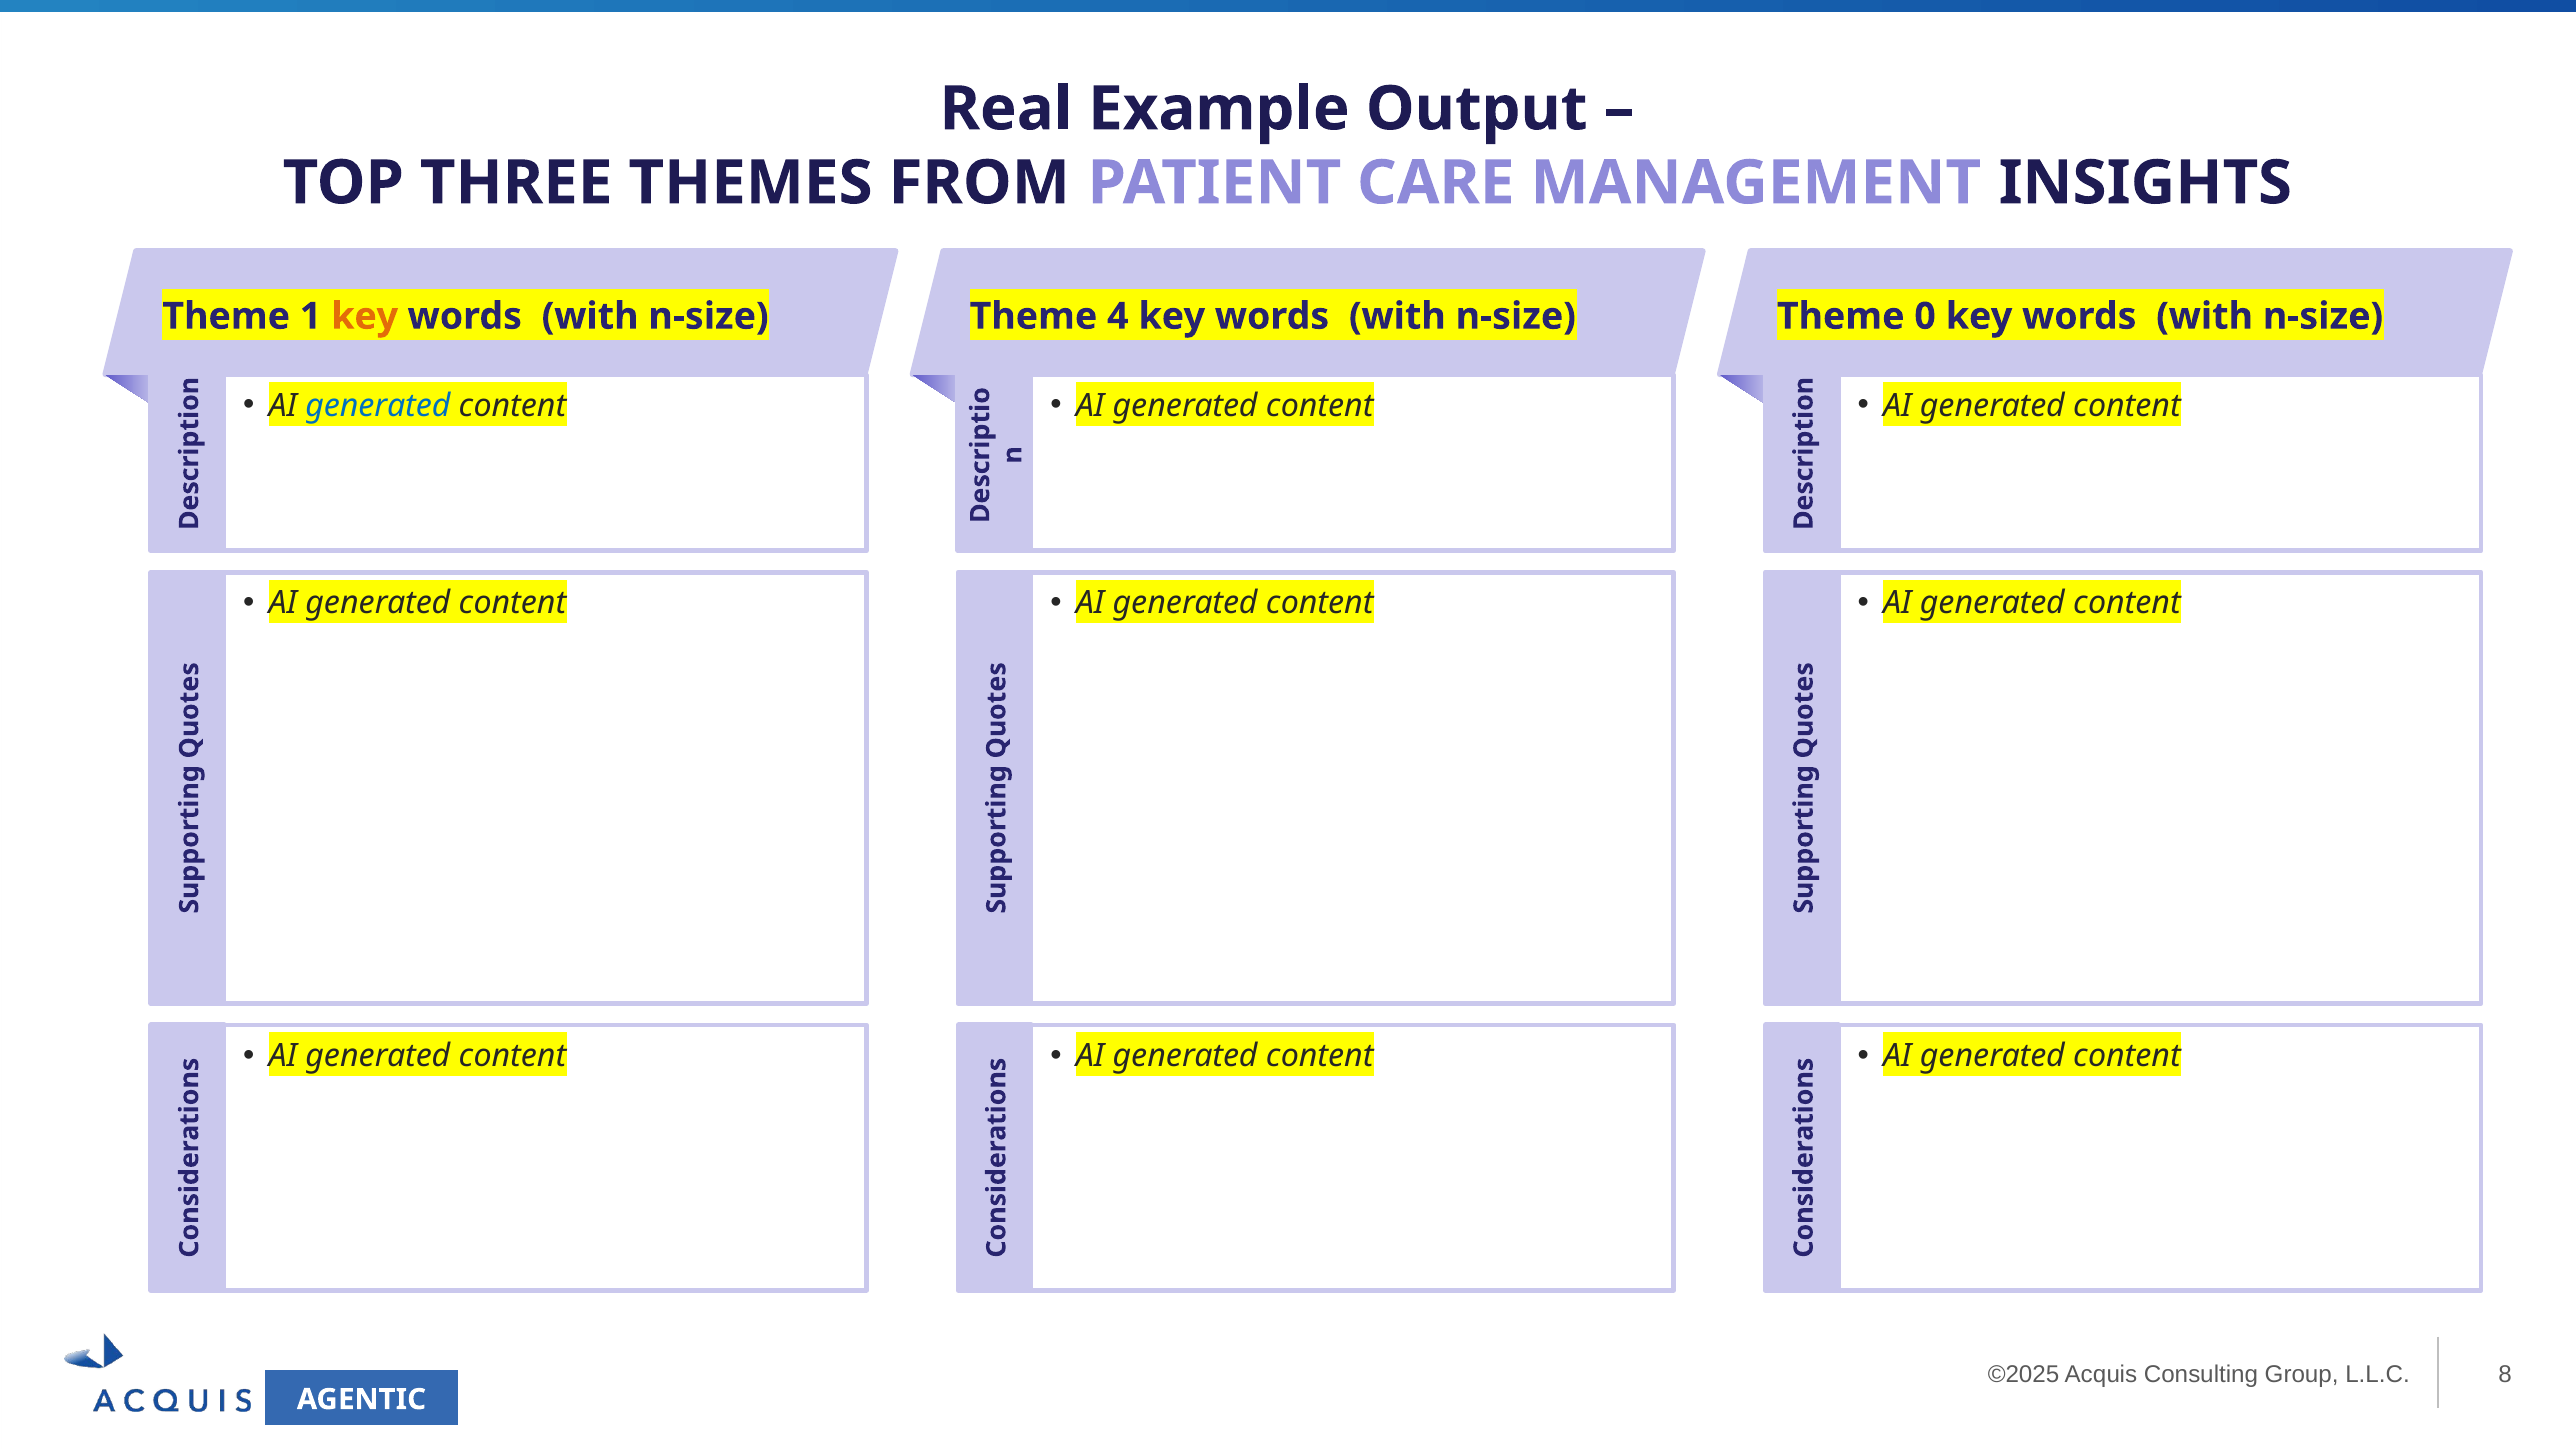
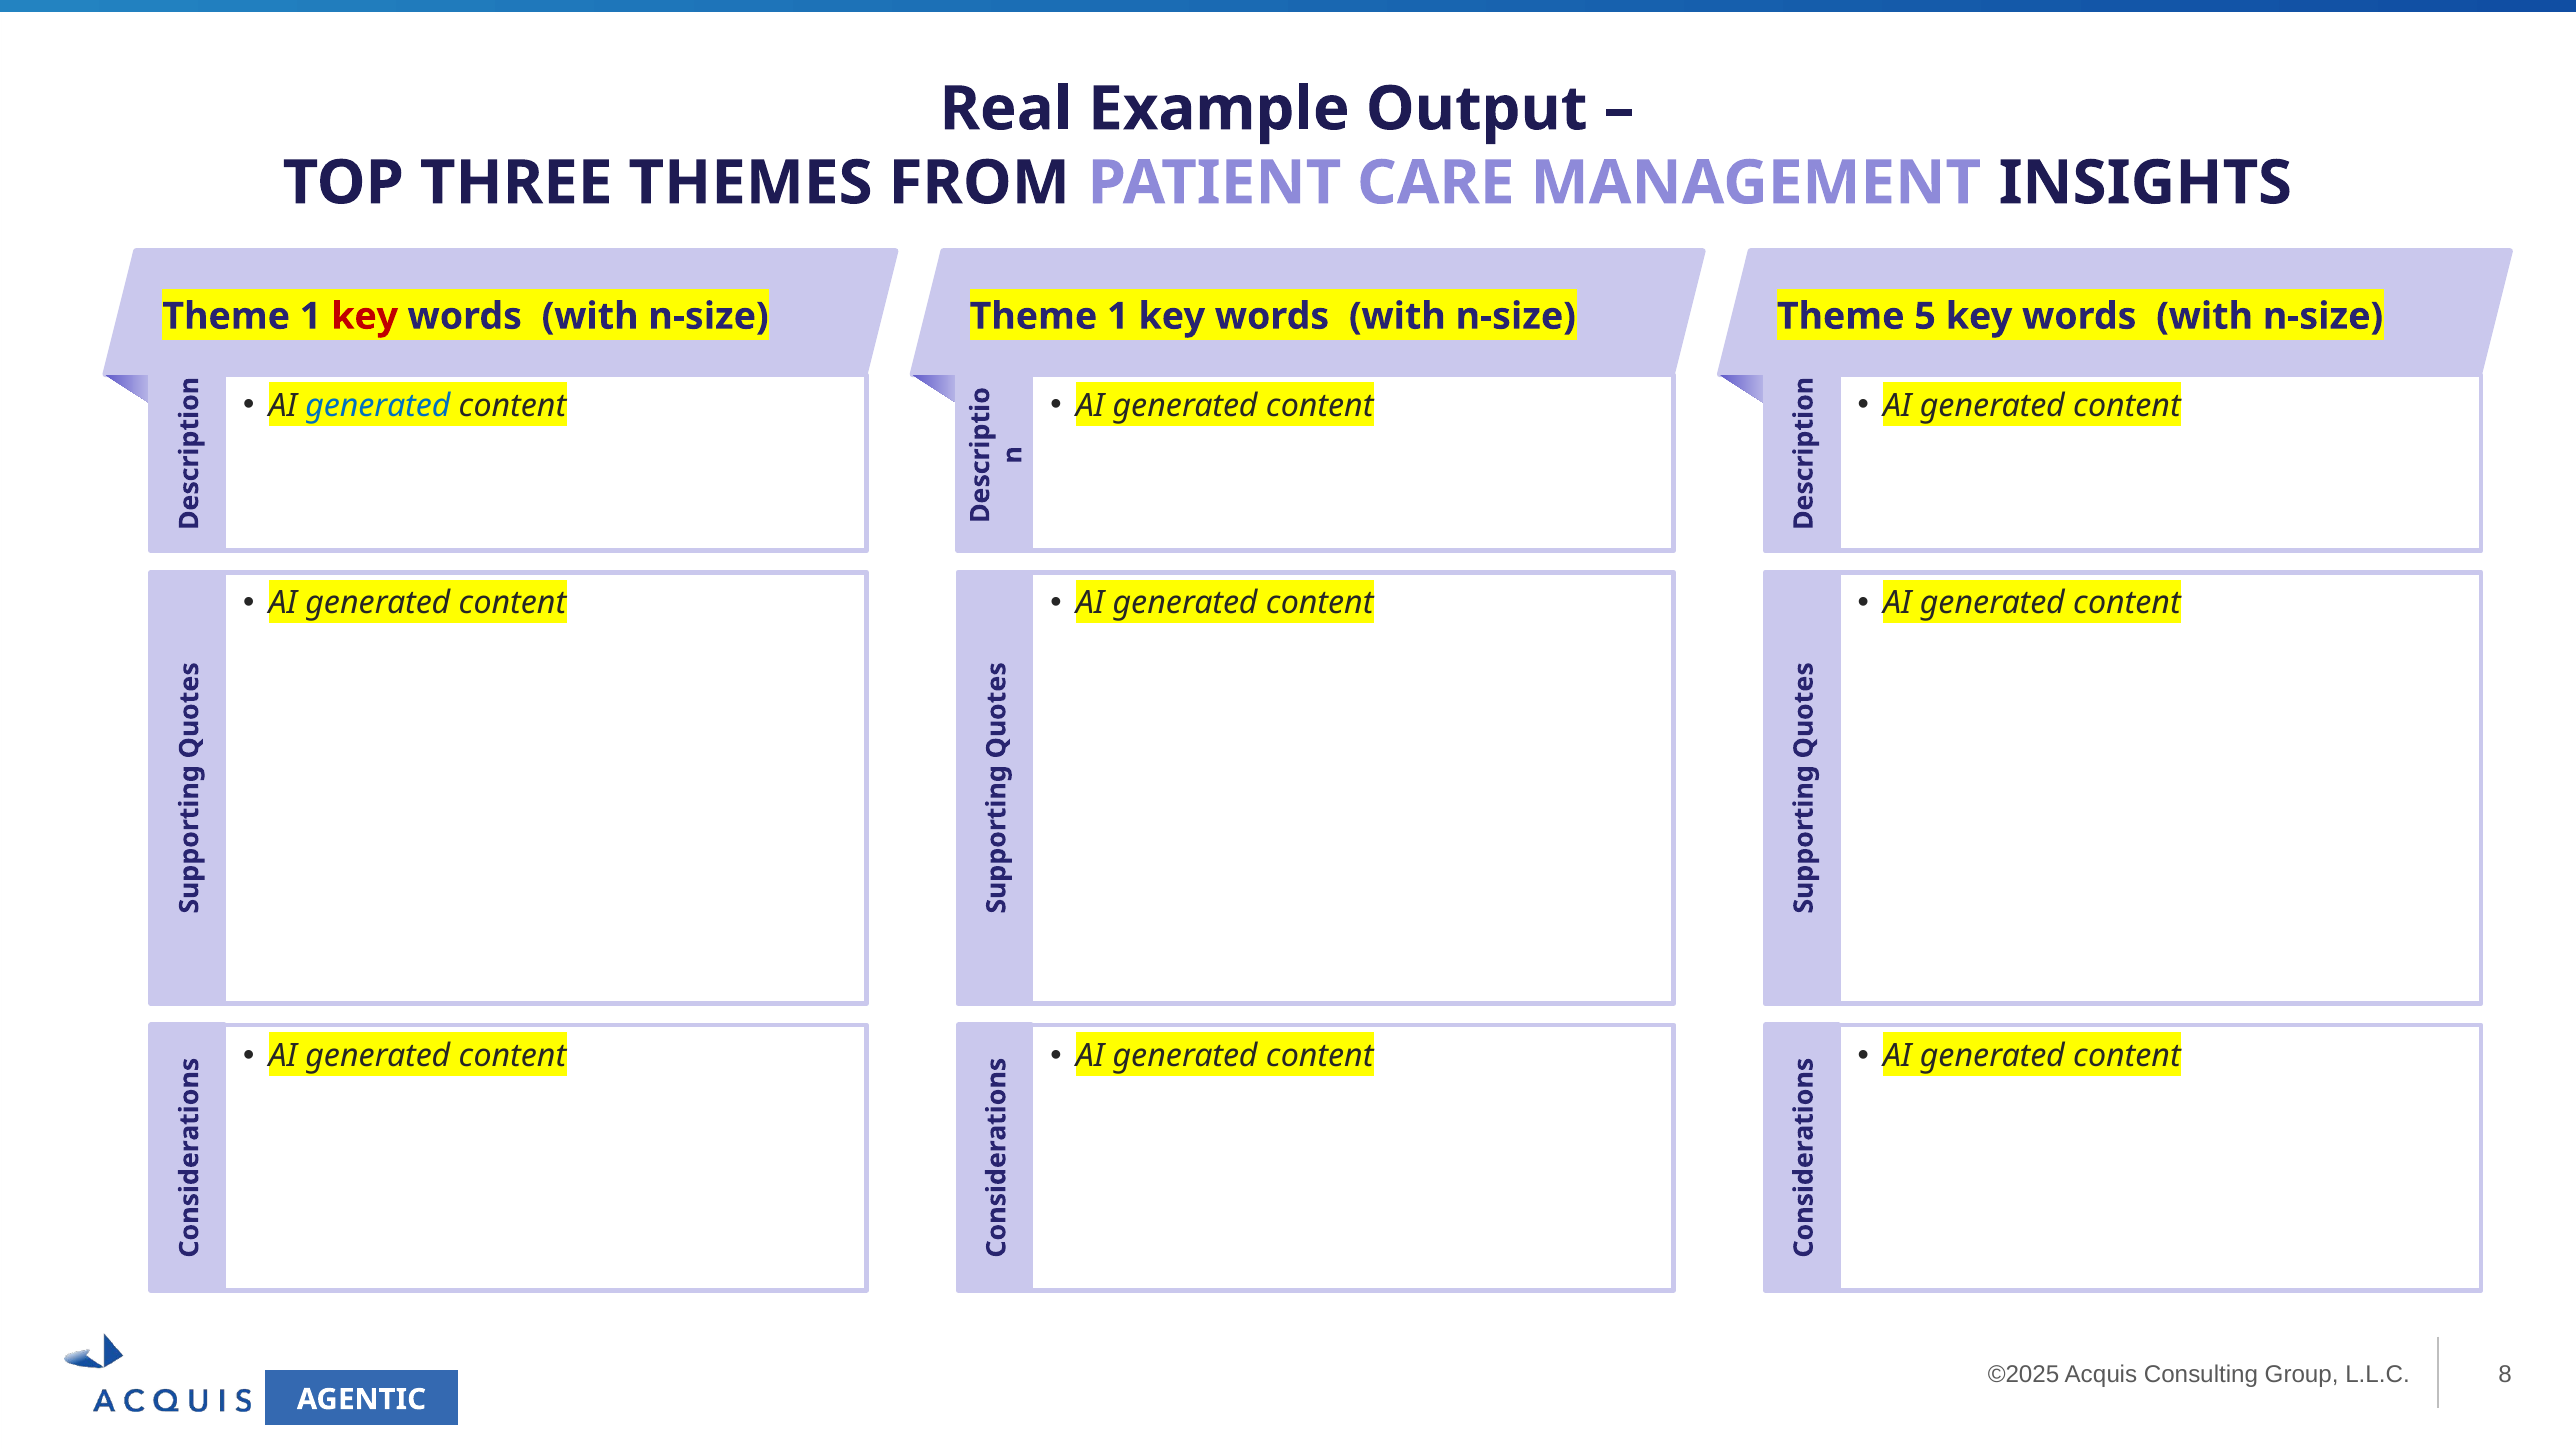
key at (365, 316) colour: orange -> red
4 at (1118, 316): 4 -> 1
0: 0 -> 5
